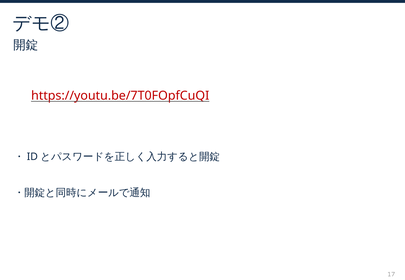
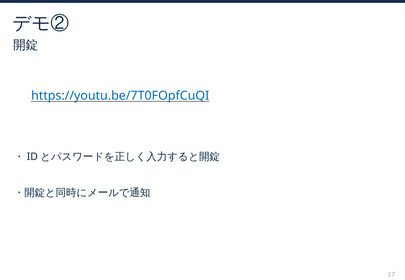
https://youtu.be/7T0FOpfCuQI colour: red -> blue
